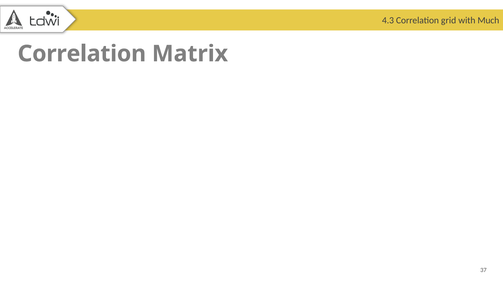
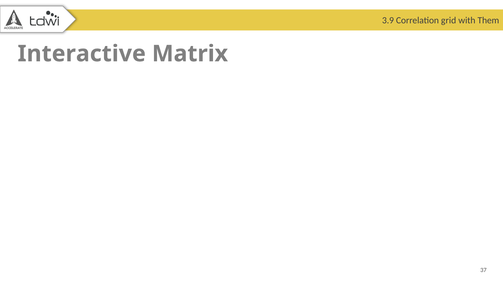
4.3: 4.3 -> 3.9
Much: Much -> Them
Correlation at (82, 54): Correlation -> Interactive
